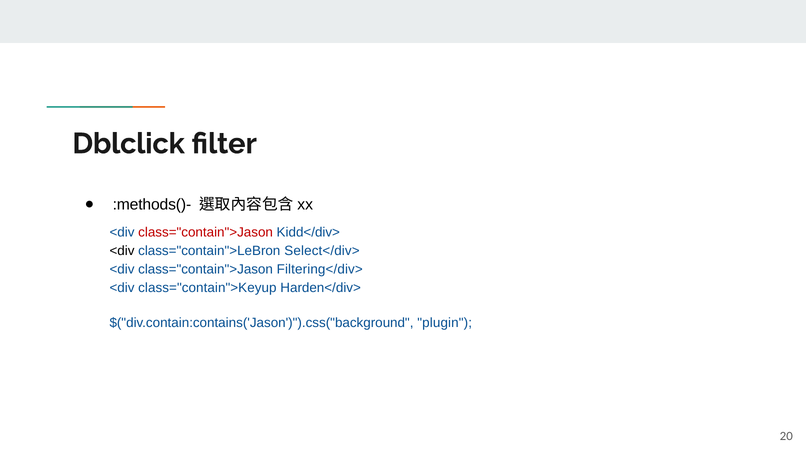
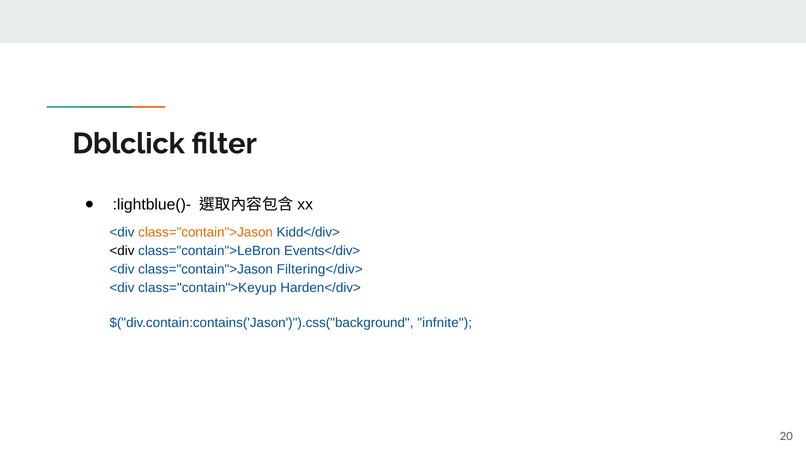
:methods()-: :methods()- -> :lightblue()-
class="contain">Jason at (206, 233) colour: red -> orange
Select</div>: Select</div> -> Events</div>
plugin: plugin -> infnite
